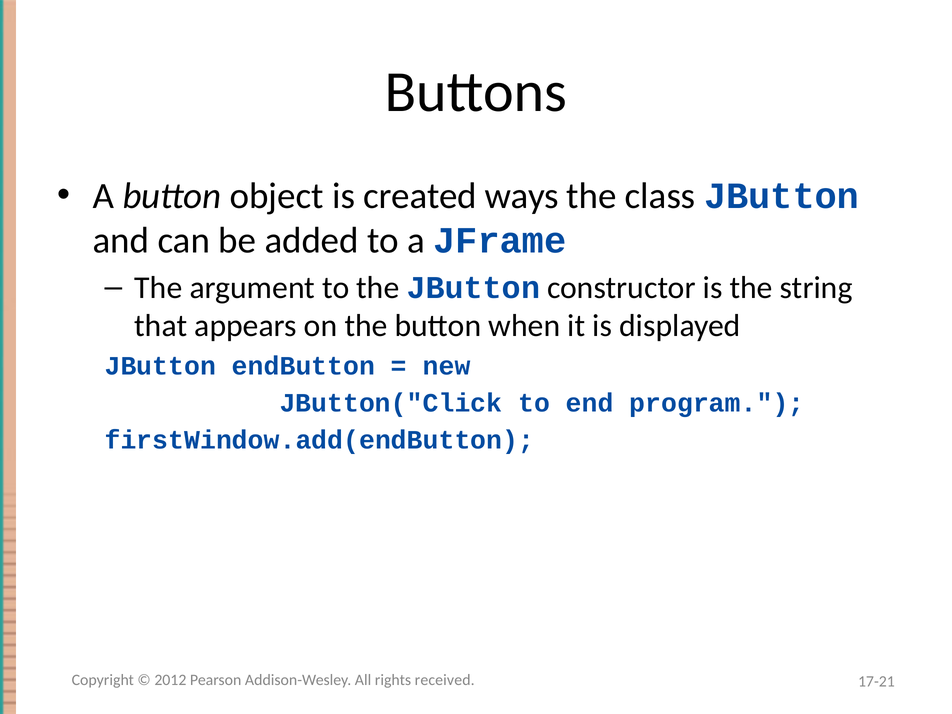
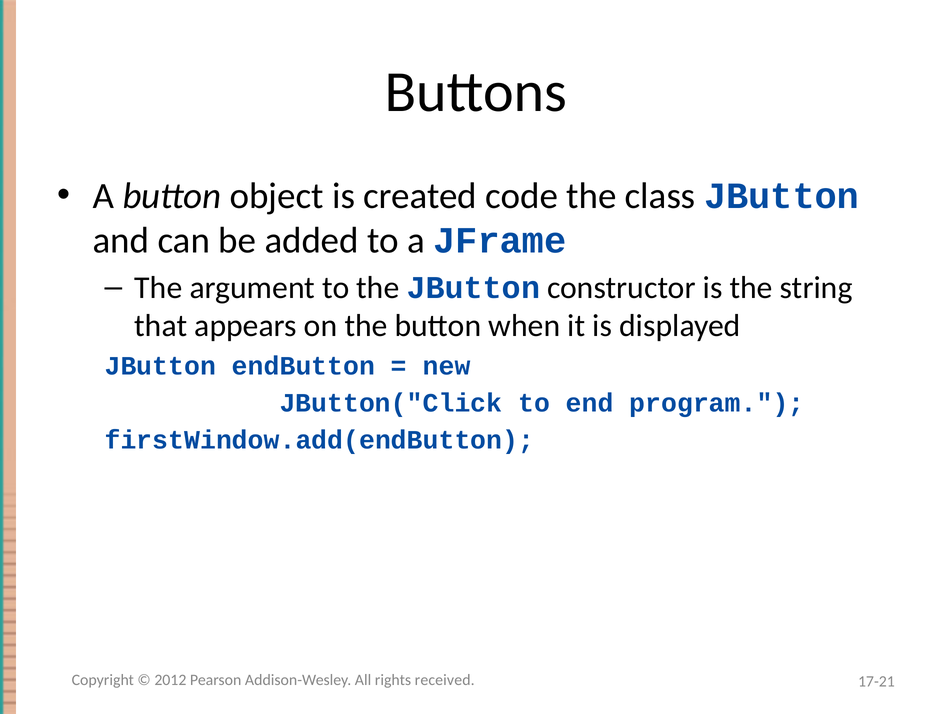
ways: ways -> code
